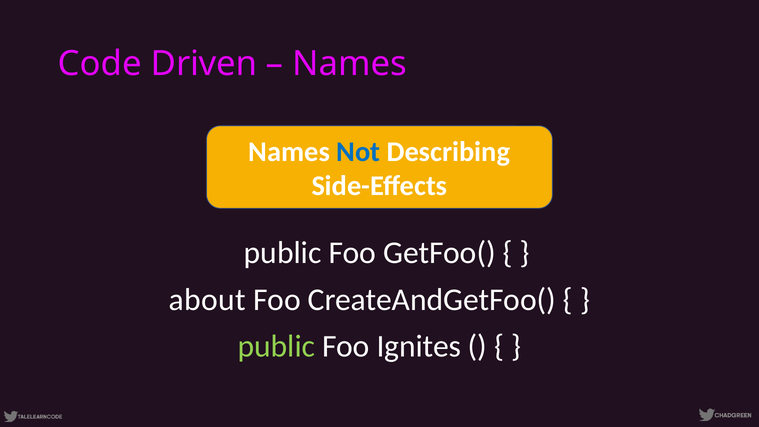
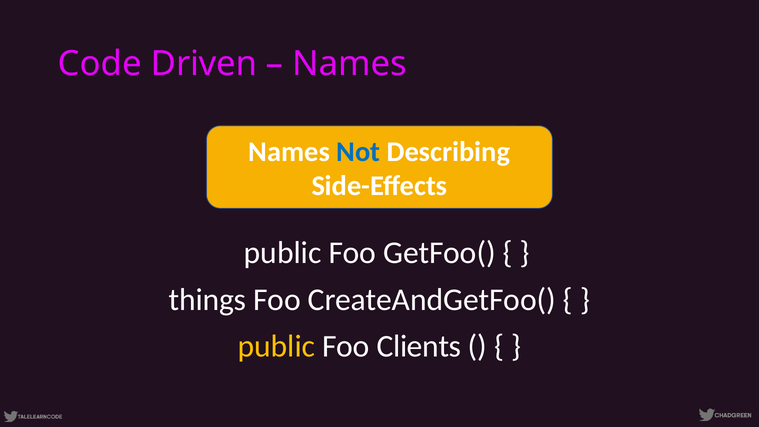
about: about -> things
public at (276, 346) colour: light green -> yellow
Ignites: Ignites -> Clients
